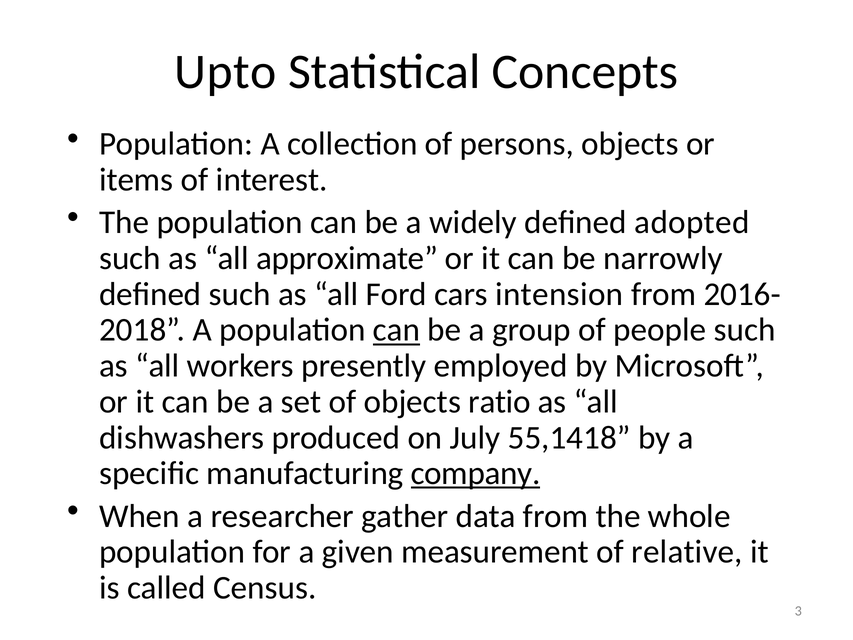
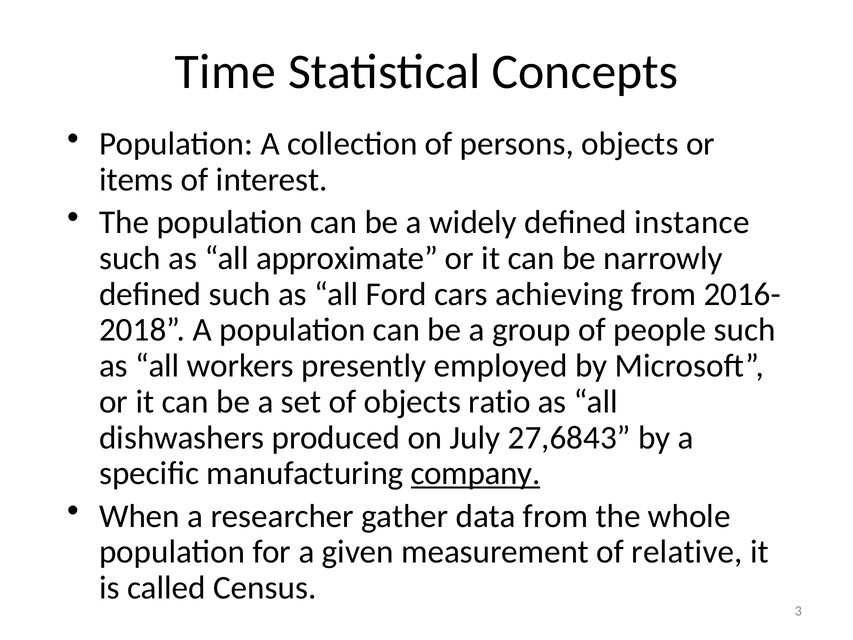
Upto: Upto -> Time
adopted: adopted -> instance
intension: intension -> achieving
can at (396, 330) underline: present -> none
55,1418: 55,1418 -> 27,6843
